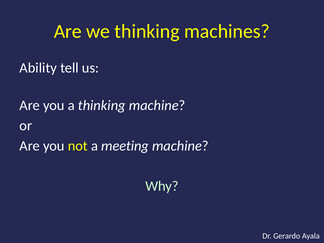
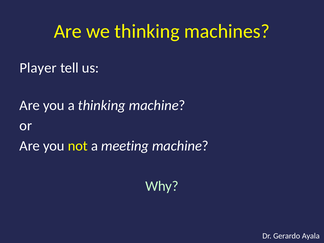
Ability: Ability -> Player
